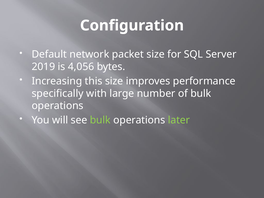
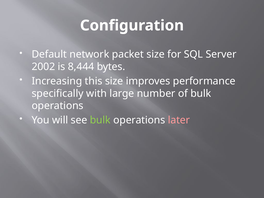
2019: 2019 -> 2002
4,056: 4,056 -> 8,444
later colour: light green -> pink
